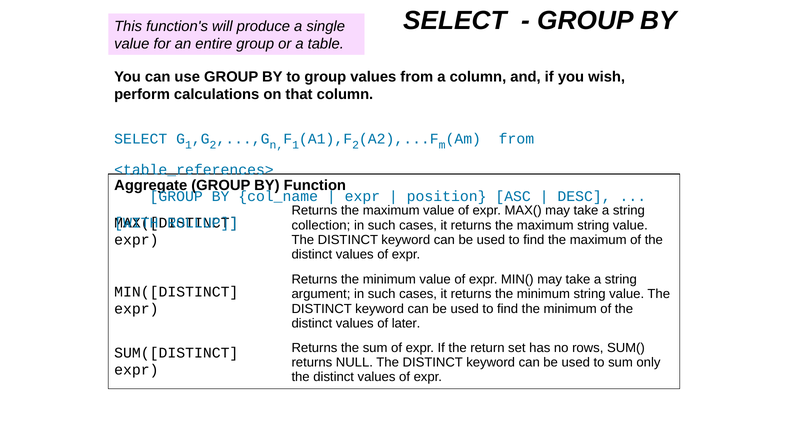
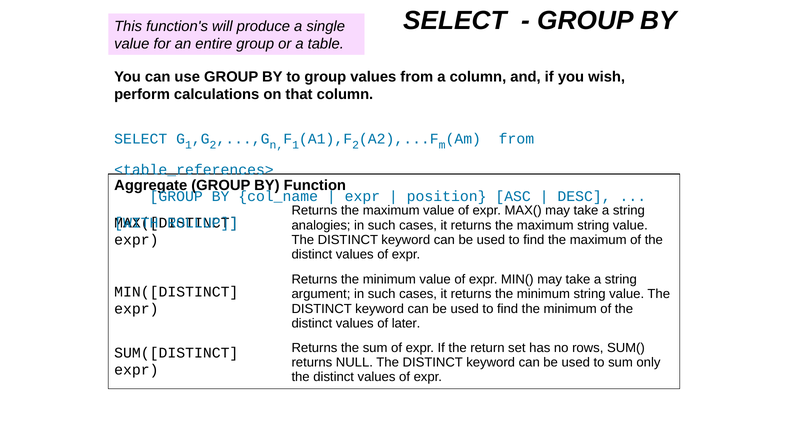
collection: collection -> analogies
